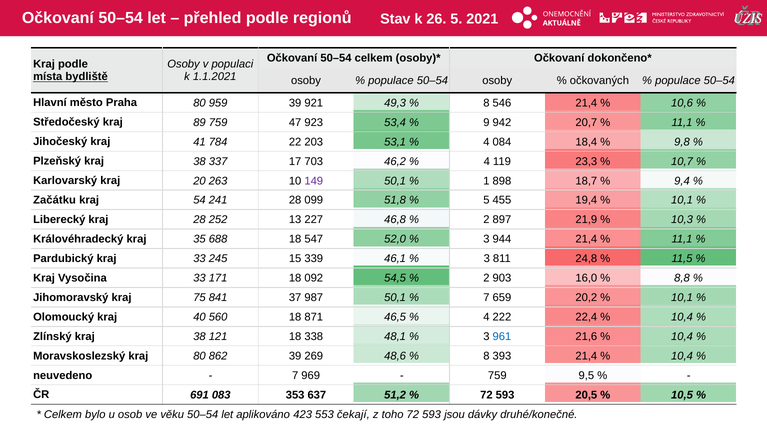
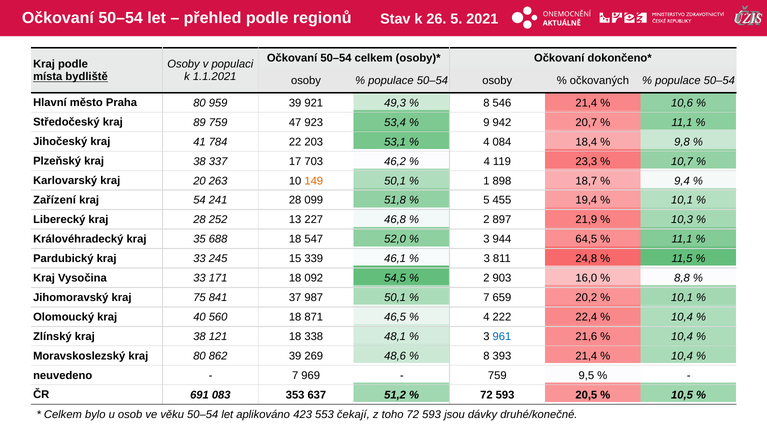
149 colour: purple -> orange
Začátku: Začátku -> Zařízení
944 21,4: 21,4 -> 64,5
